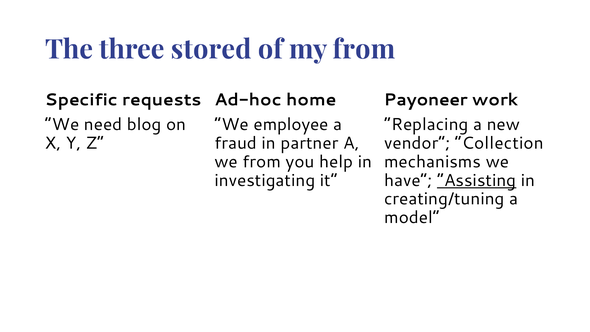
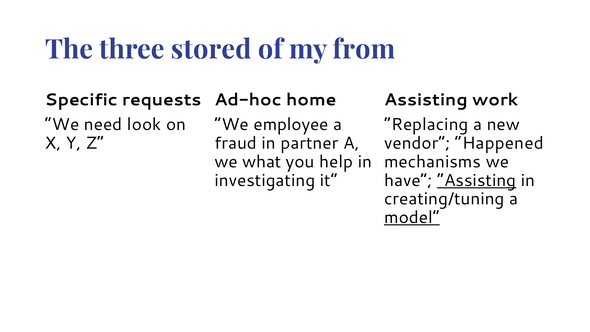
Payoneer at (426, 100): Payoneer -> Assisting
blog: blog -> look
Collection: Collection -> Happened
we from: from -> what
model underline: none -> present
